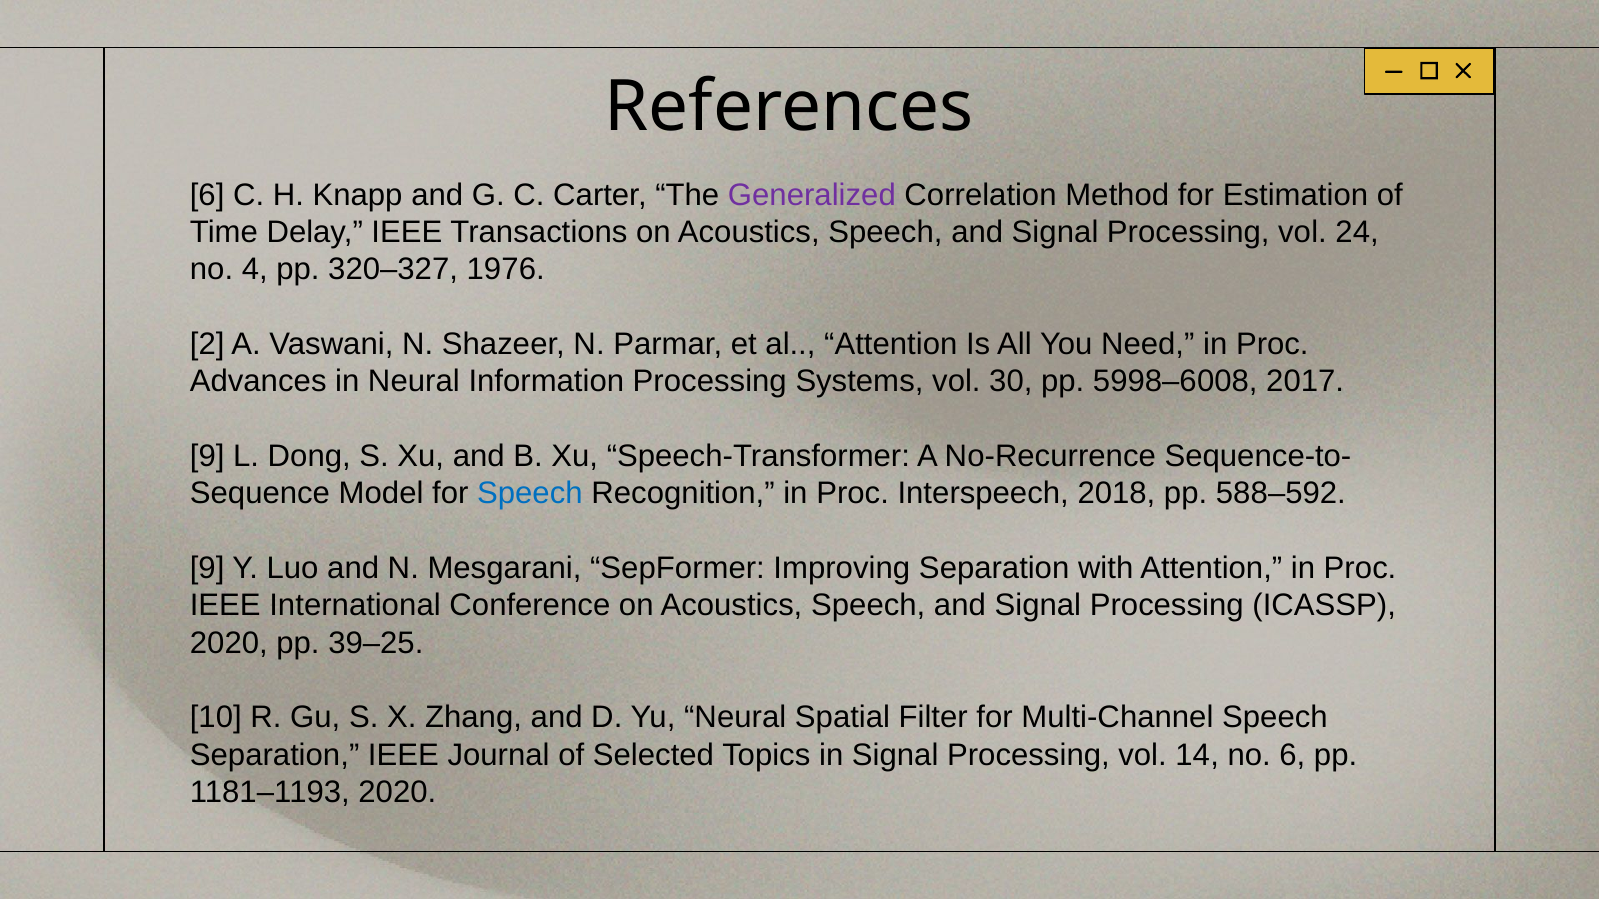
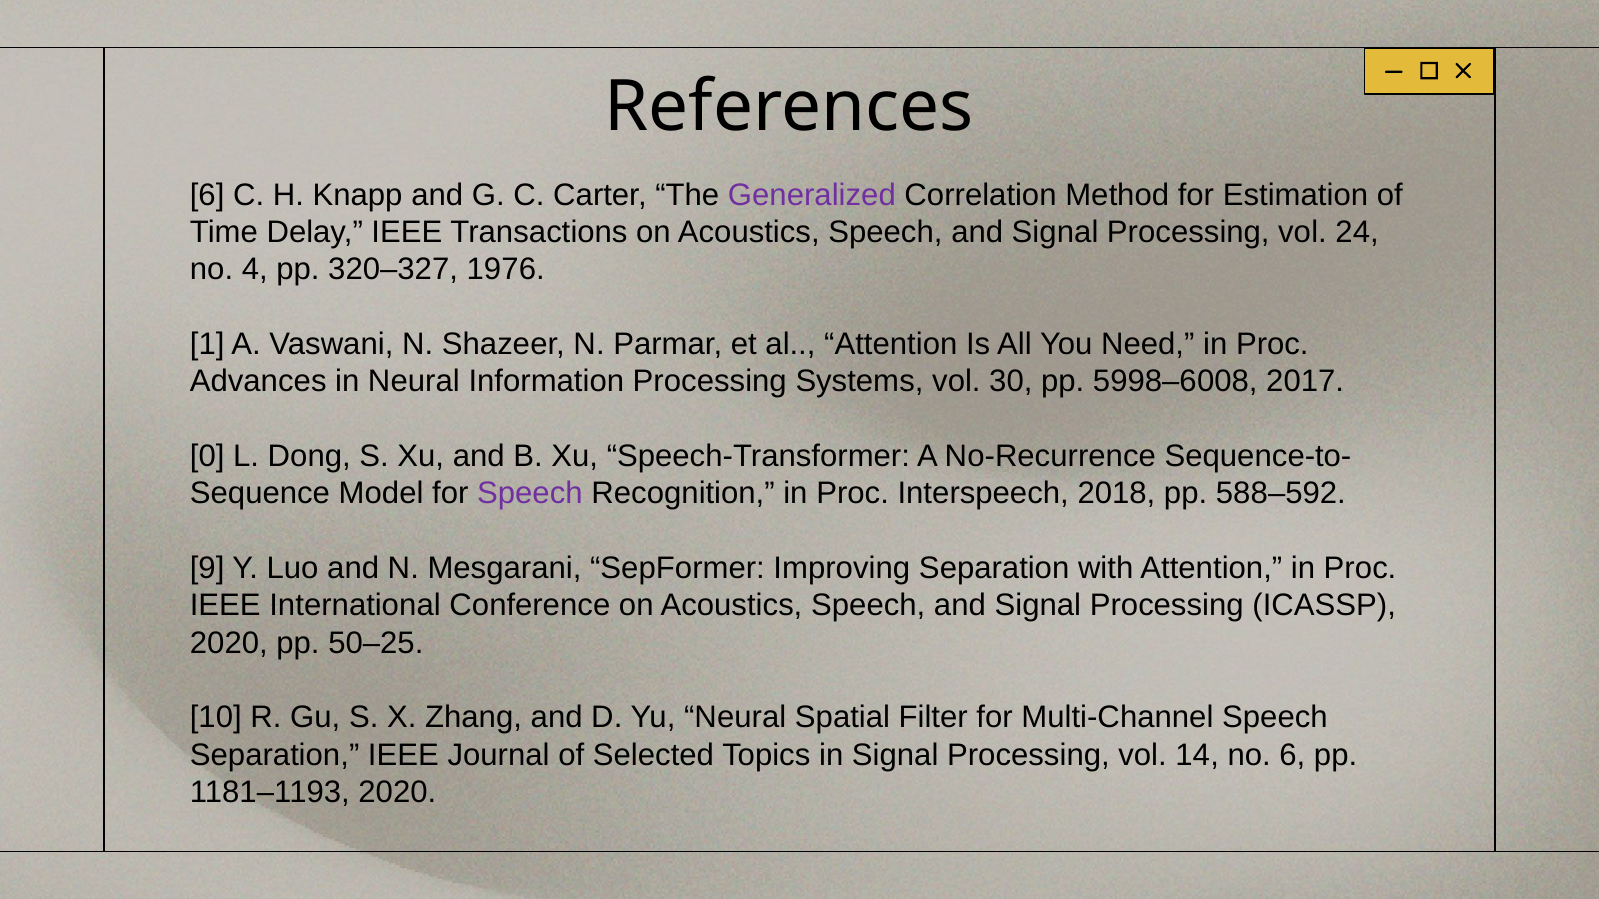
2: 2 -> 1
9 at (207, 457): 9 -> 0
Speech at (530, 494) colour: blue -> purple
39–25: 39–25 -> 50–25
